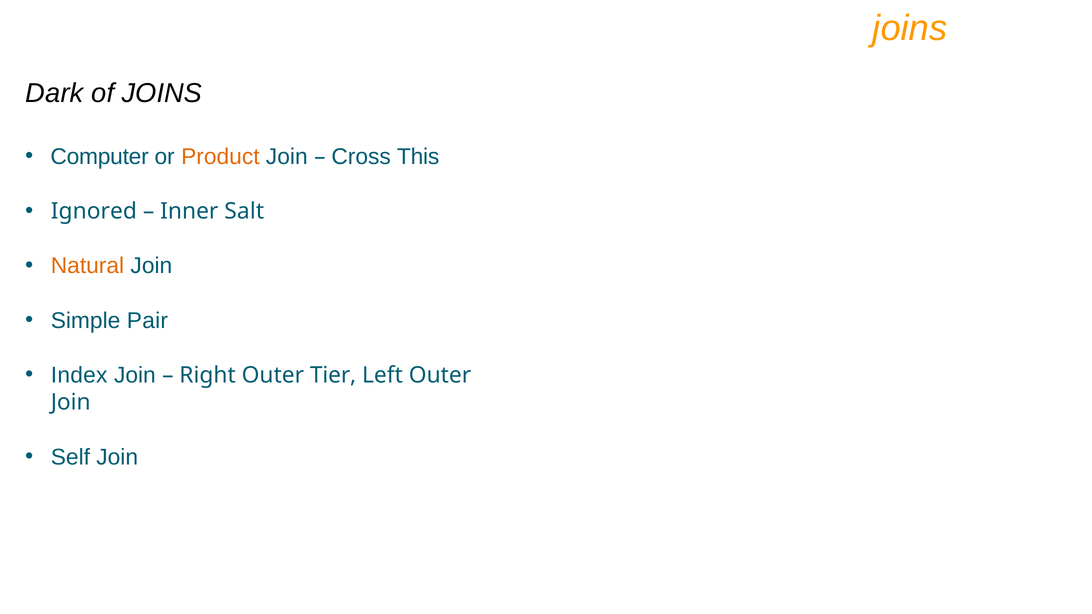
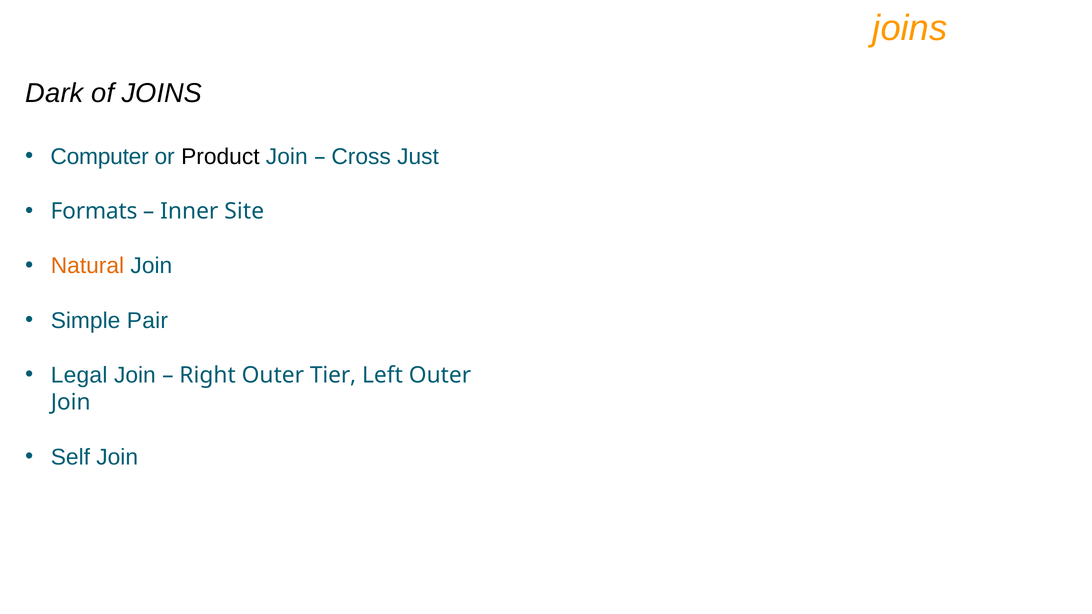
Product colour: orange -> black
This: This -> Just
Ignored: Ignored -> Formats
Salt: Salt -> Site
Index: Index -> Legal
